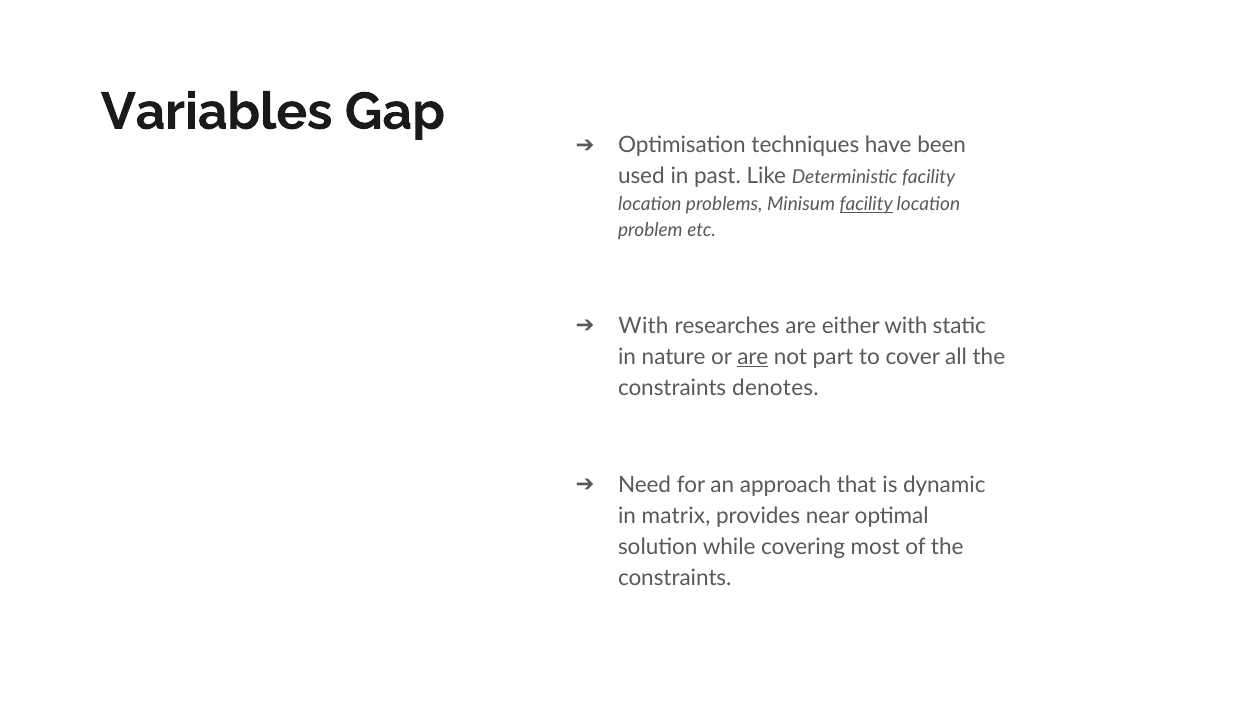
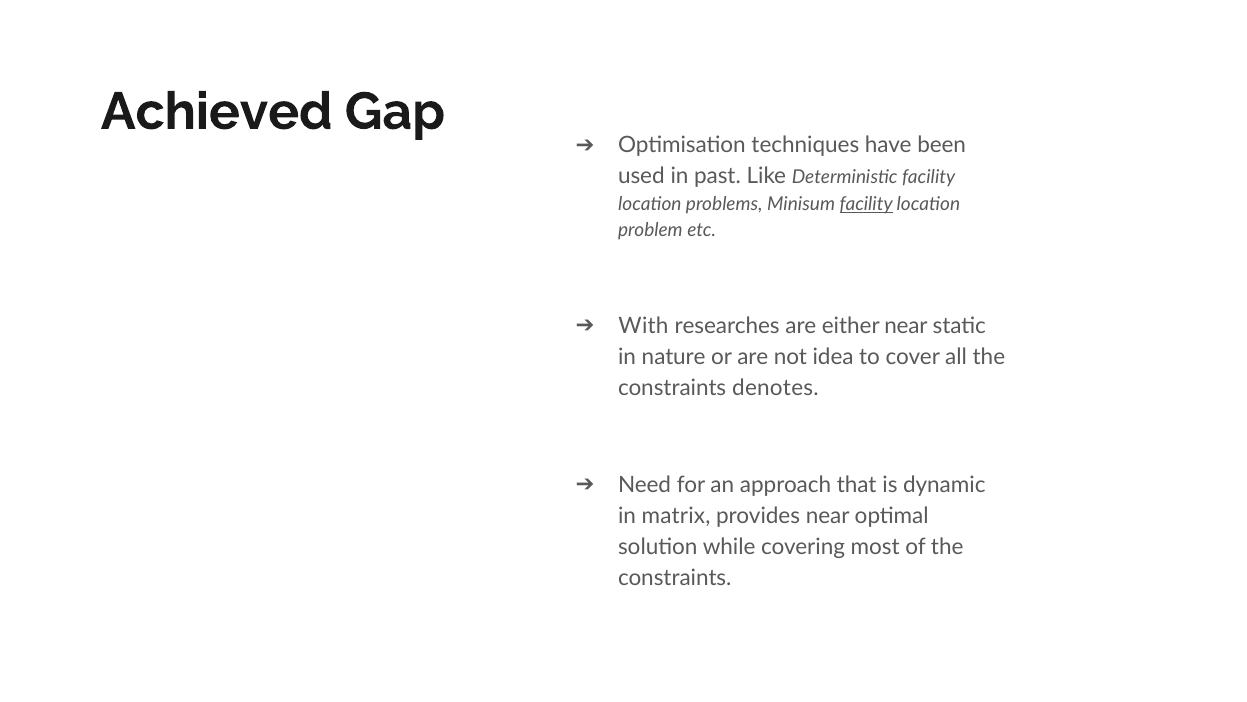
Variables: Variables -> Achieved
either with: with -> near
are at (753, 357) underline: present -> none
part: part -> idea
